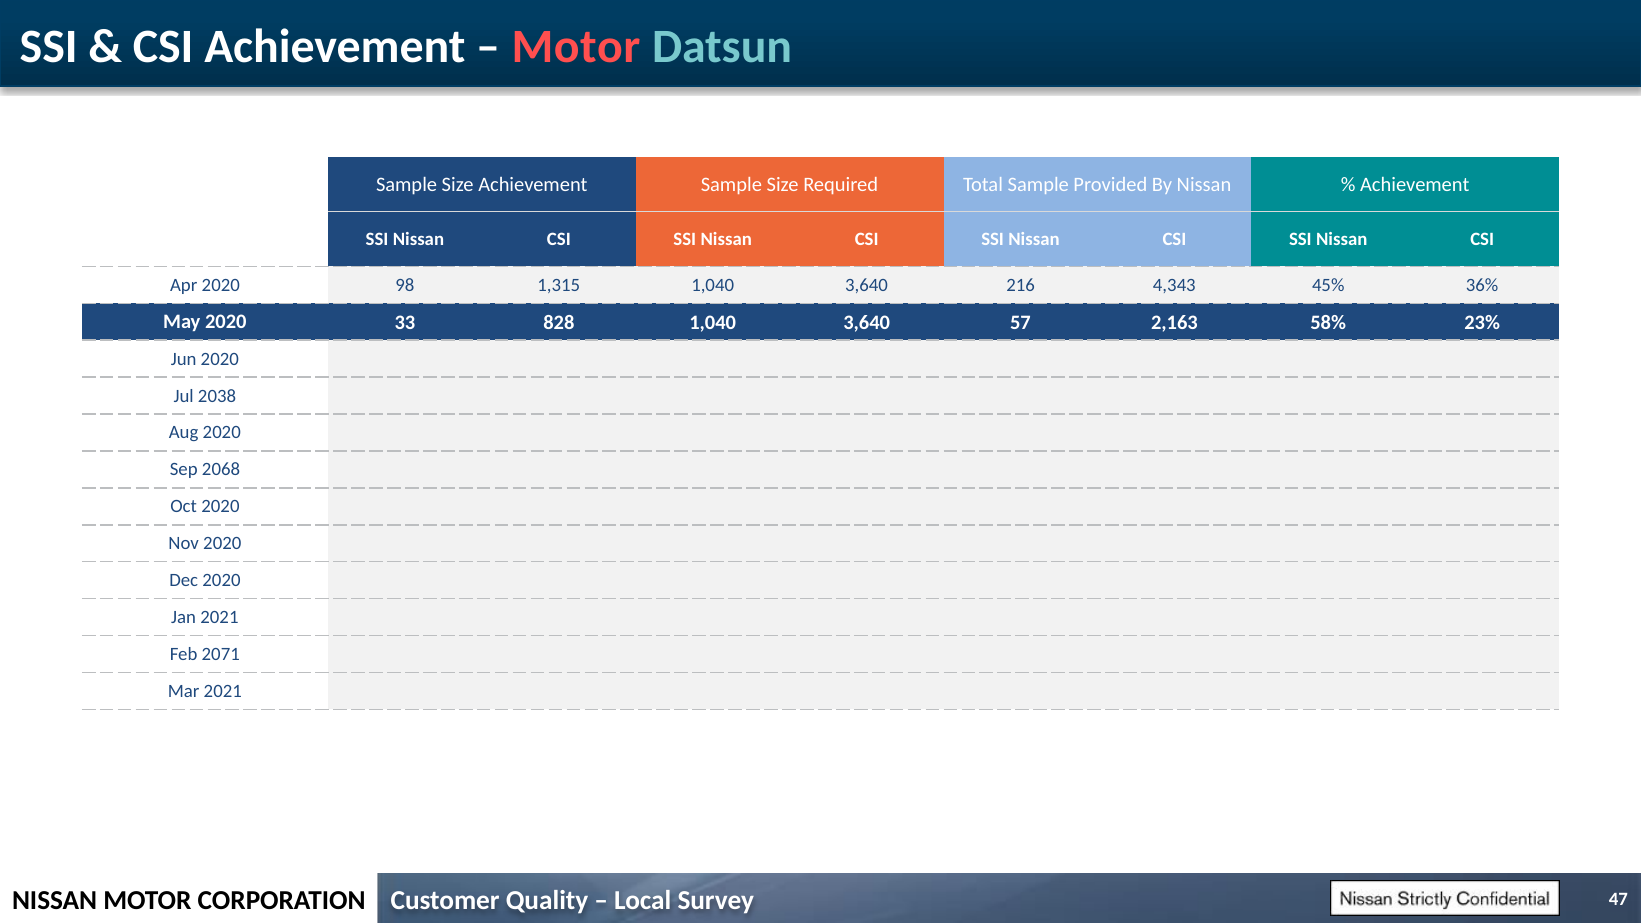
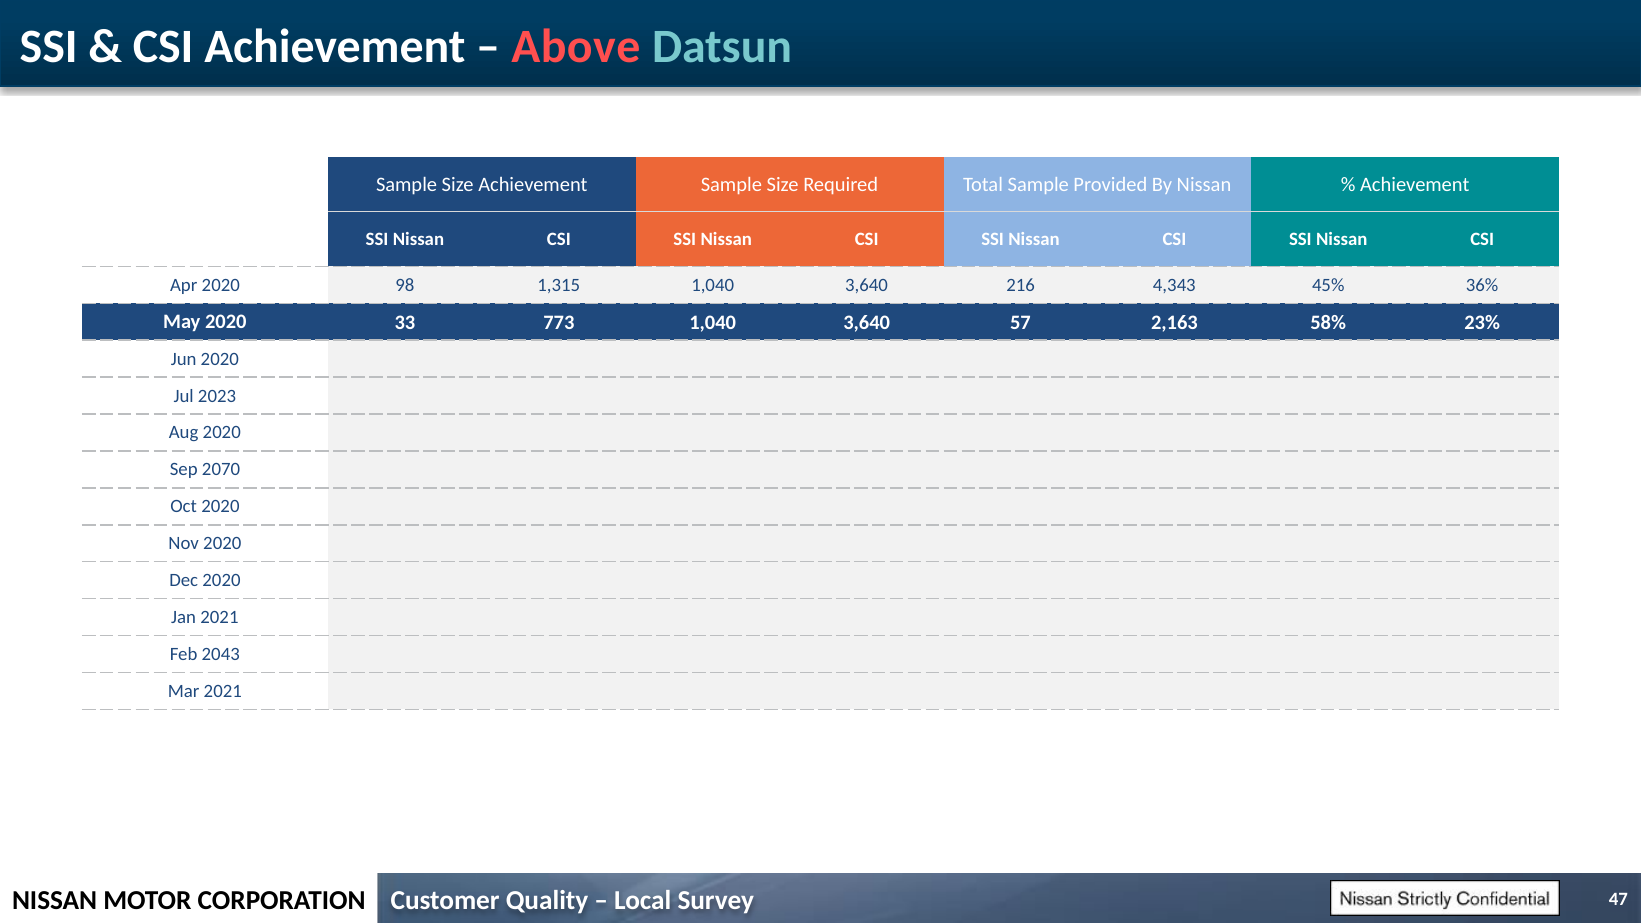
Motor at (576, 47): Motor -> Above
828: 828 -> 773
2038: 2038 -> 2023
2068: 2068 -> 2070
2071: 2071 -> 2043
